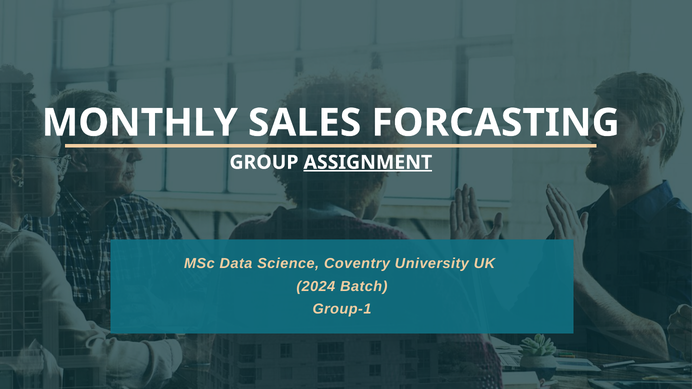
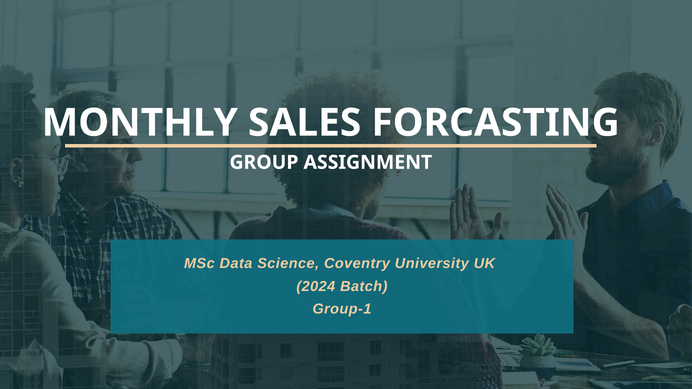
ASSIGNMENT underline: present -> none
